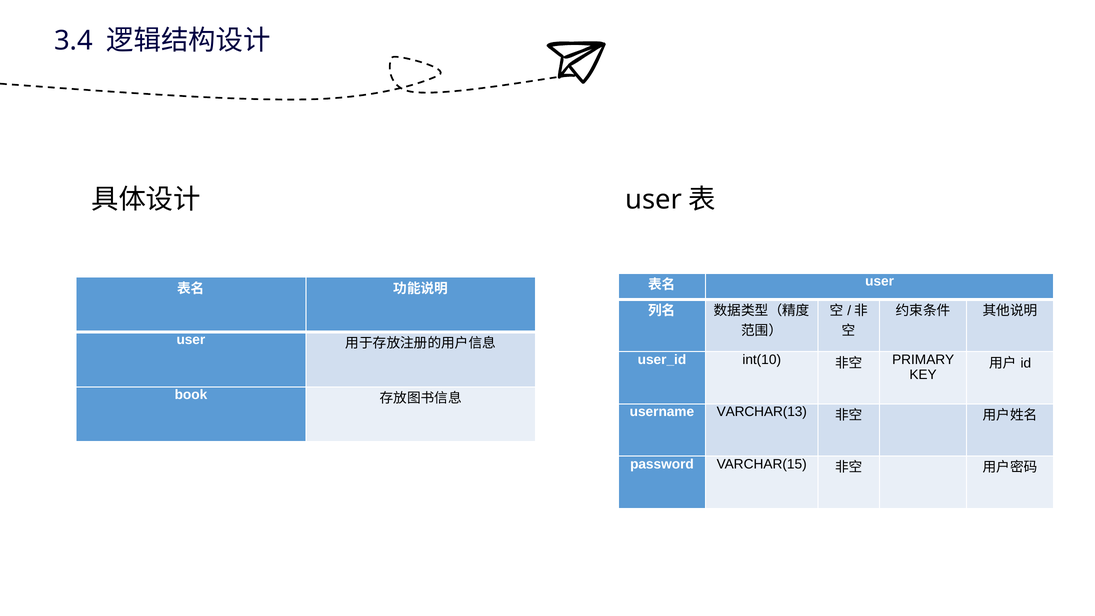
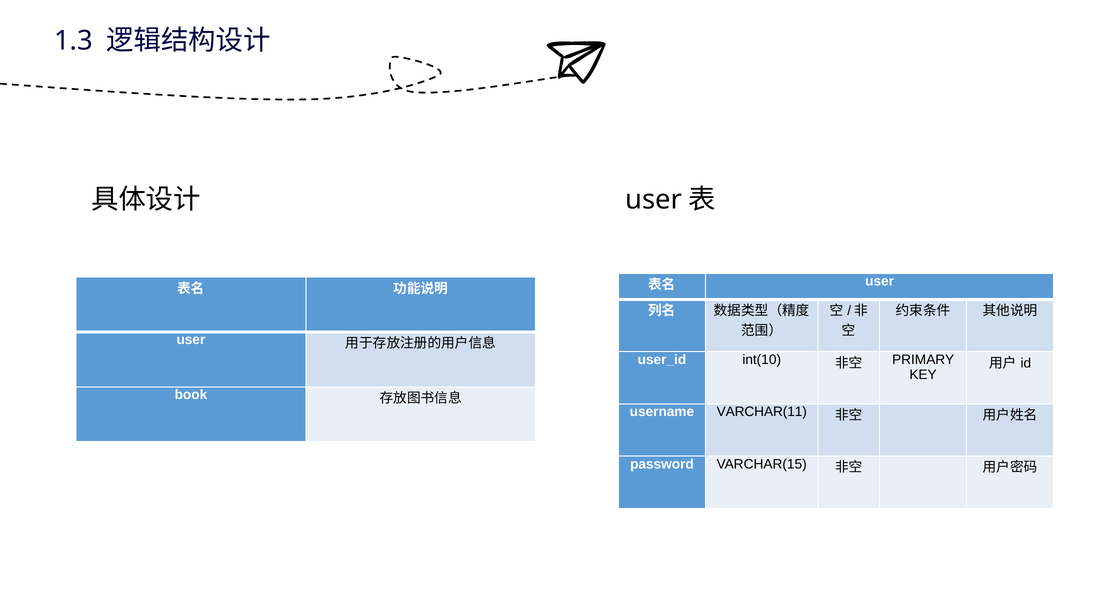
3.4: 3.4 -> 1.3
VARCHAR(13: VARCHAR(13 -> VARCHAR(11
